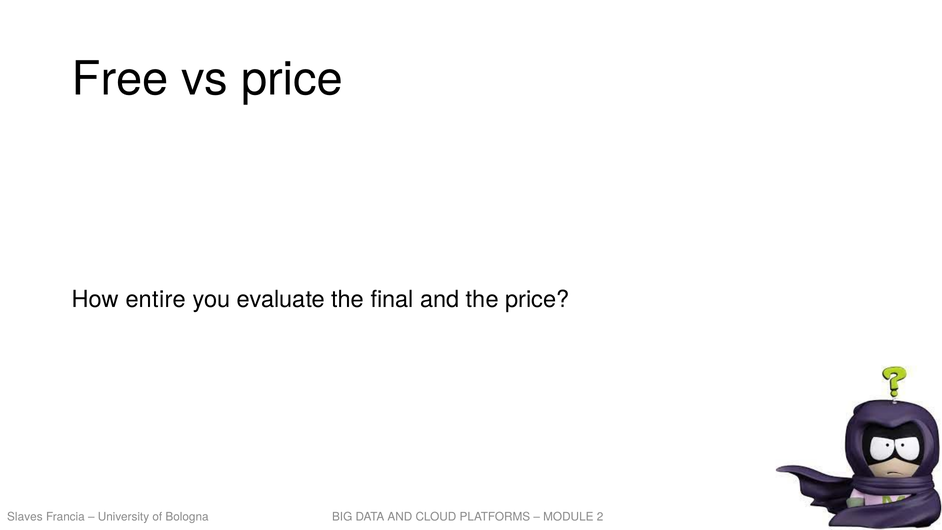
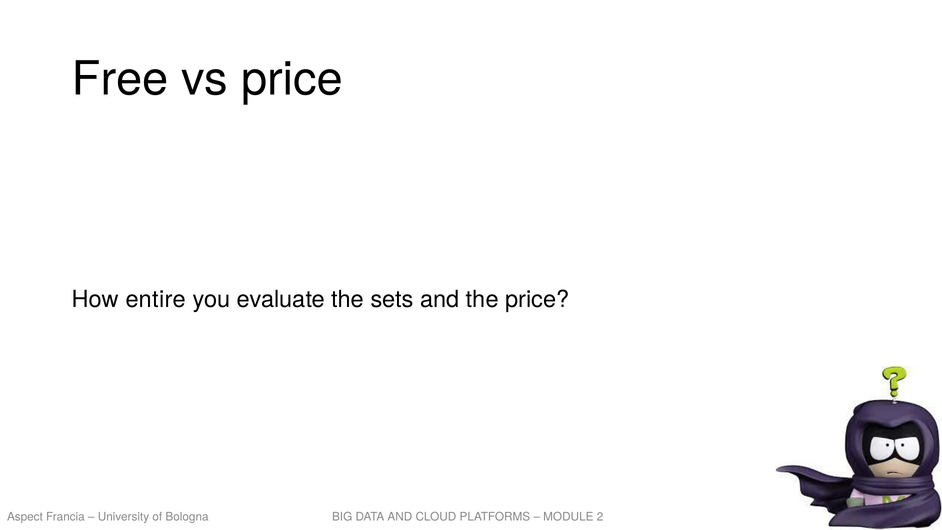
final: final -> sets
Slaves: Slaves -> Aspect
